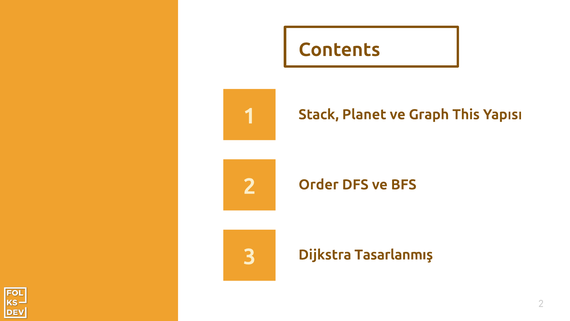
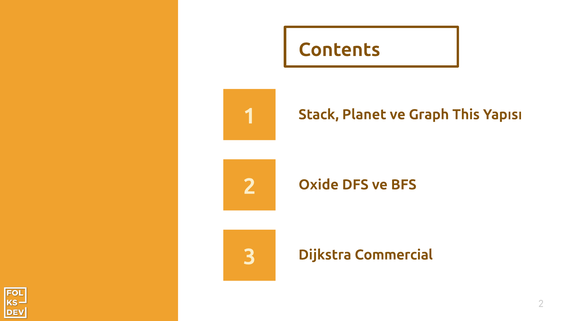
Order: Order -> Oxide
Tasarlanmış: Tasarlanmış -> Commercial
